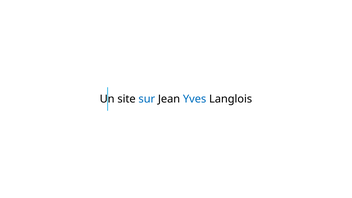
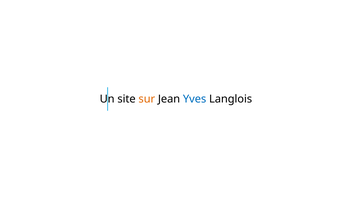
sur colour: blue -> orange
